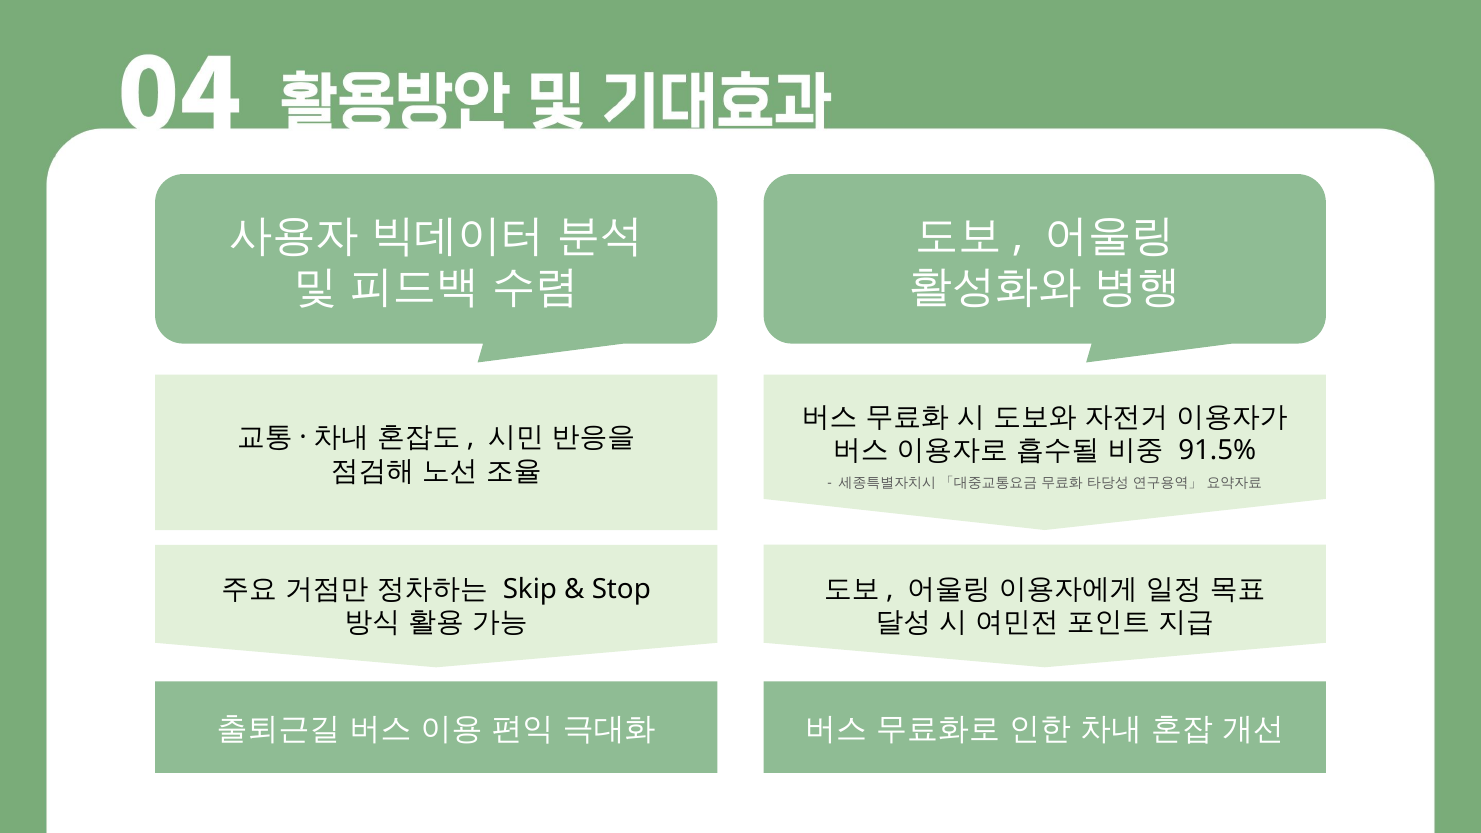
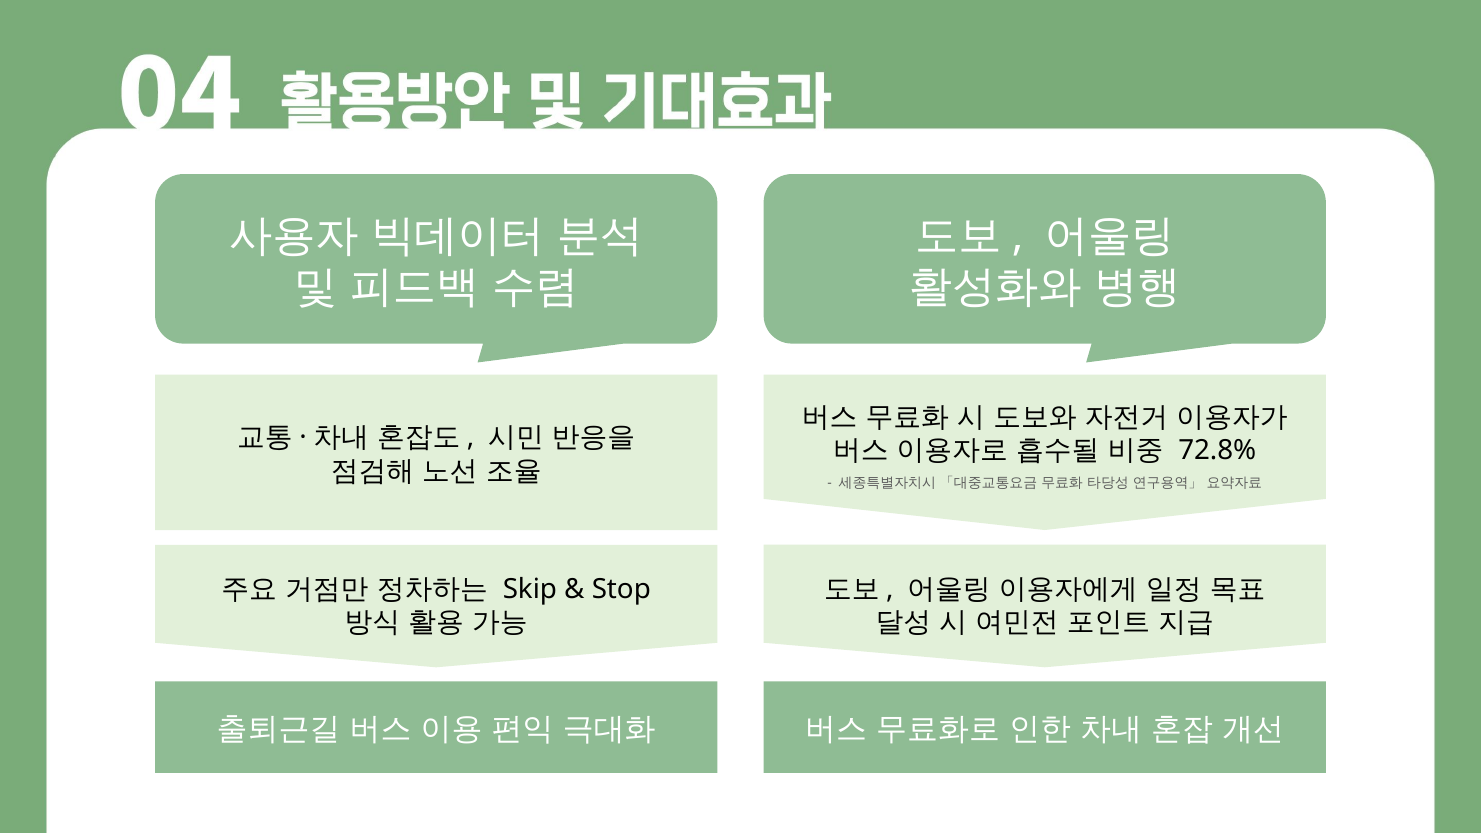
91.5%: 91.5% -> 72.8%
